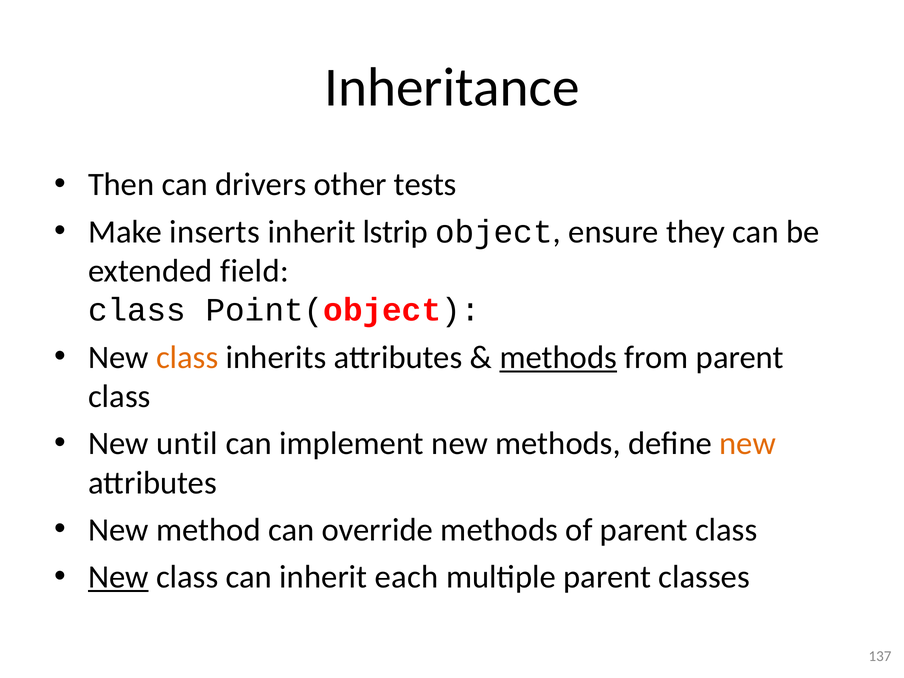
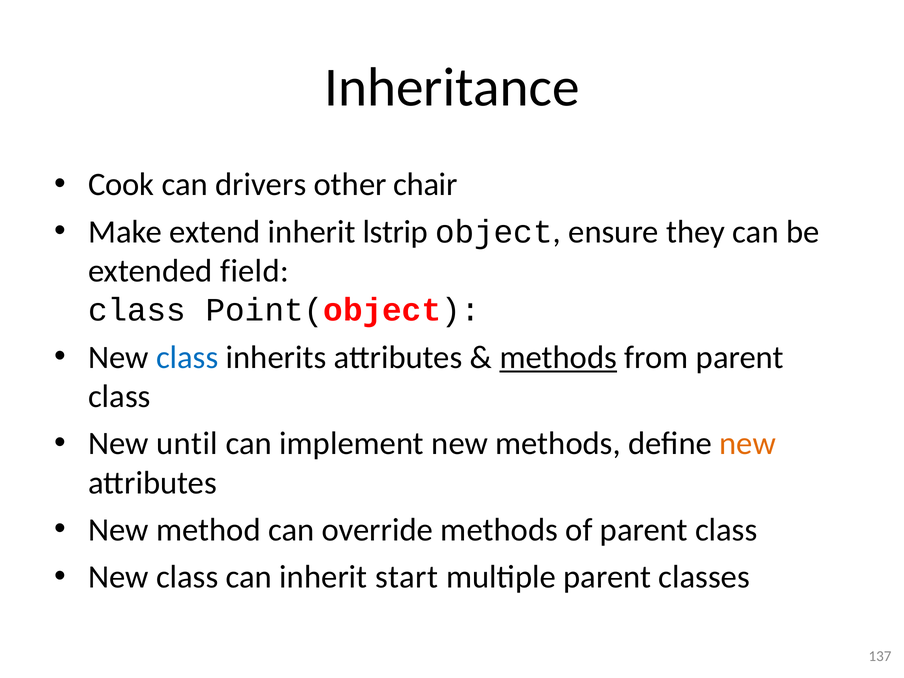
Then: Then -> Cook
tests: tests -> chair
inserts: inserts -> extend
class at (187, 357) colour: orange -> blue
New at (118, 577) underline: present -> none
each: each -> start
